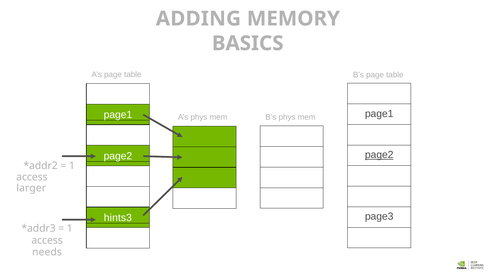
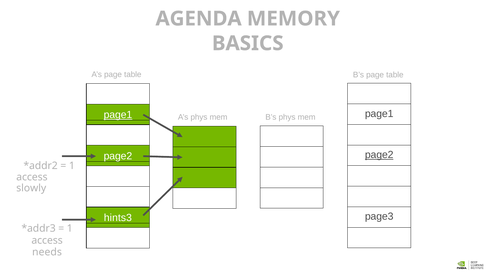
ADDING: ADDING -> AGENDA
page1 at (118, 115) underline: none -> present
larger: larger -> slowly
